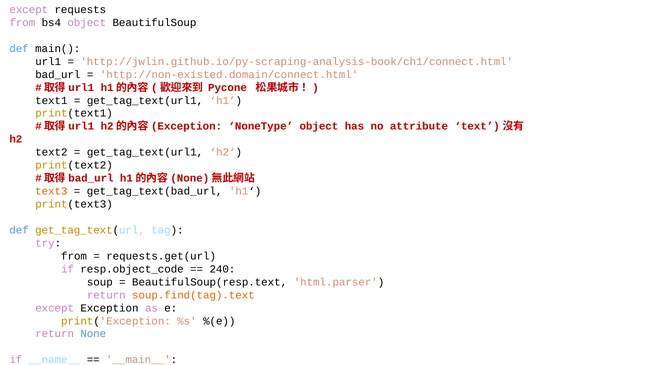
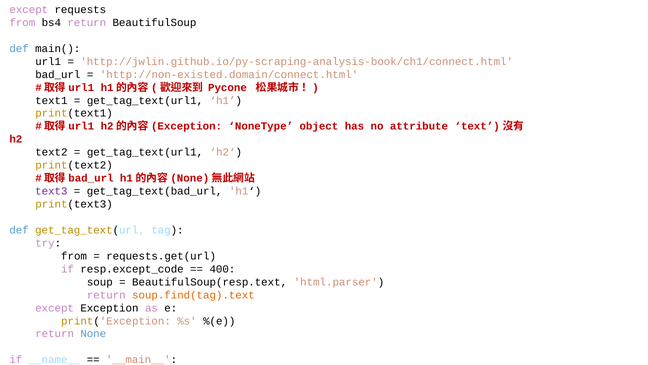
bs4 object: object -> return
text3 colour: orange -> purple
resp.object_code: resp.object_code -> resp.except_code
240: 240 -> 400
